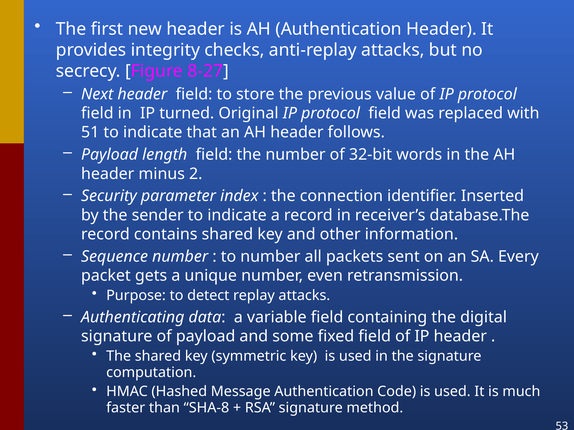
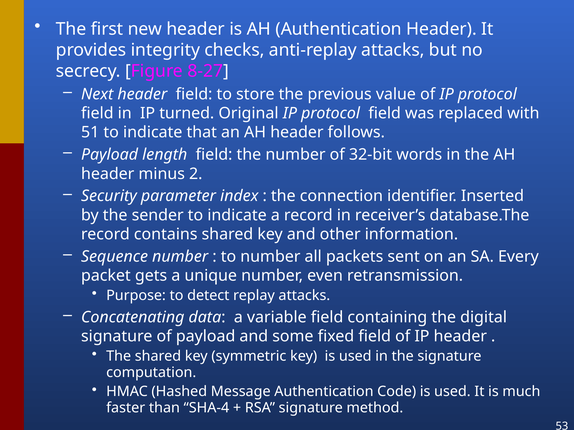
Authenticating: Authenticating -> Concatenating
SHA-8: SHA-8 -> SHA-4
